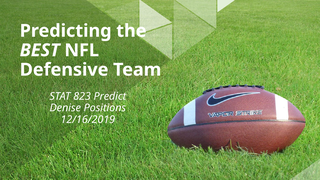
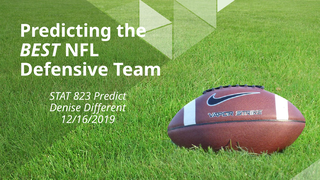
Positions: Positions -> Different
